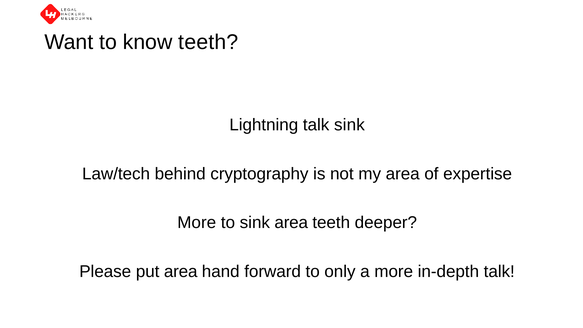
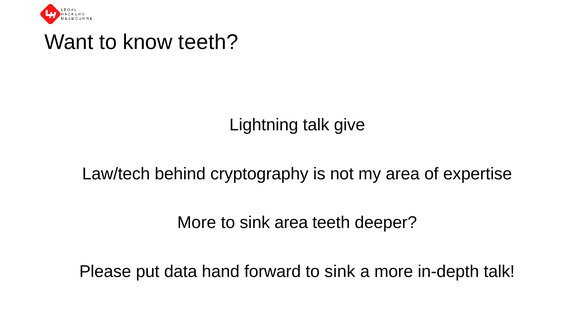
talk sink: sink -> give
put area: area -> data
forward to only: only -> sink
